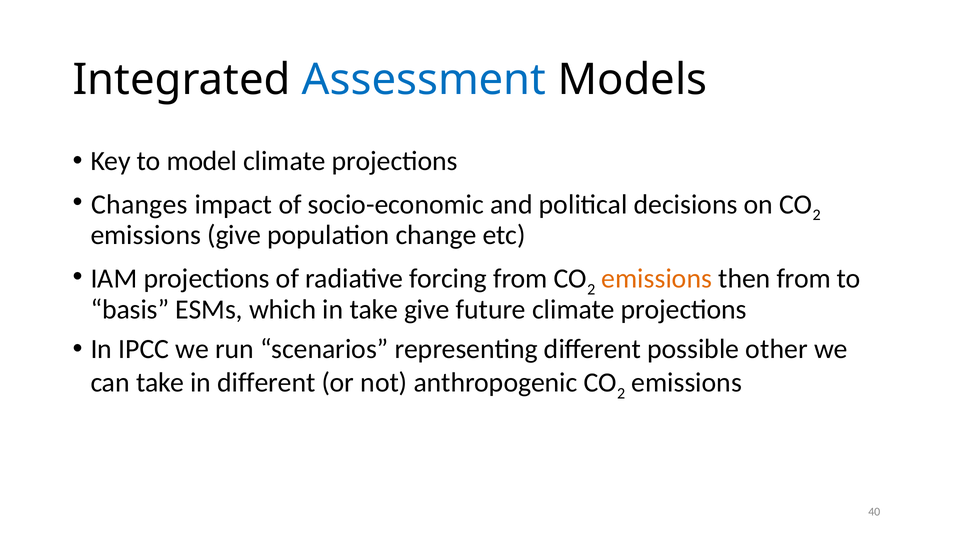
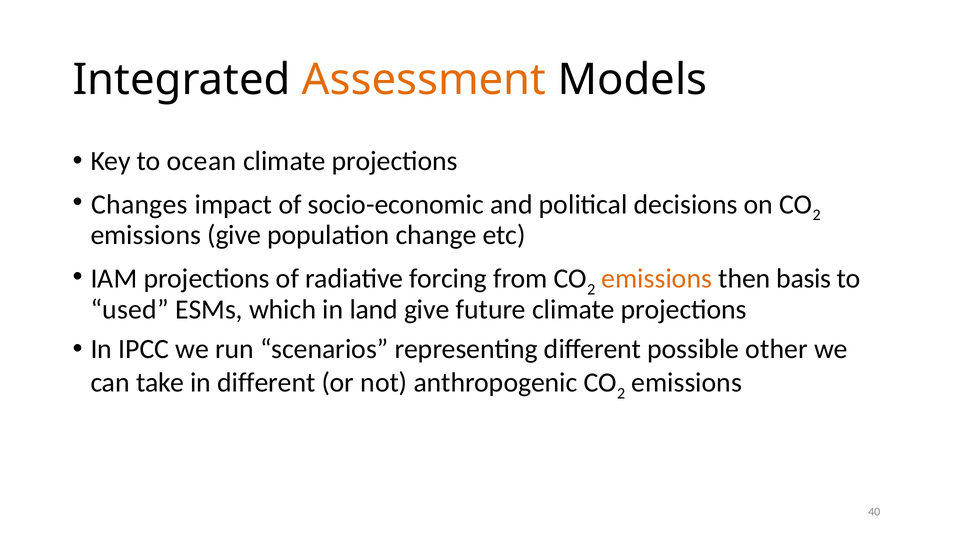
Assessment colour: blue -> orange
model: model -> ocean
then from: from -> basis
basis: basis -> used
in take: take -> land
